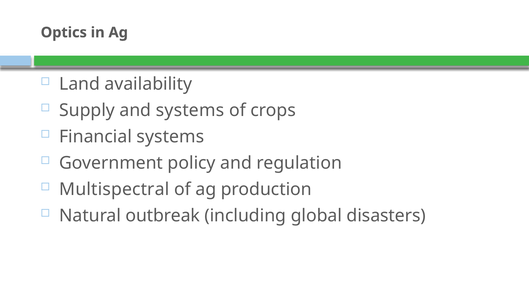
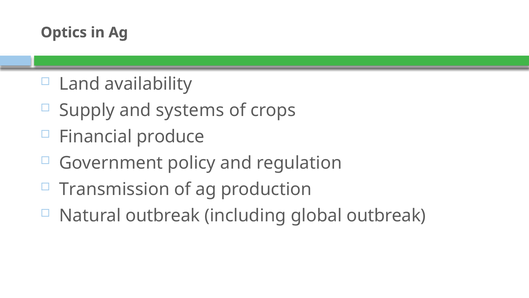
Financial systems: systems -> produce
Multispectral: Multispectral -> Transmission
global disasters: disasters -> outbreak
